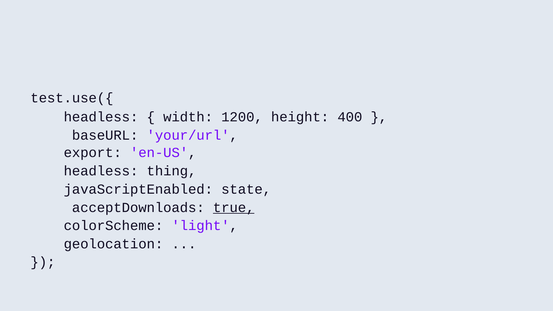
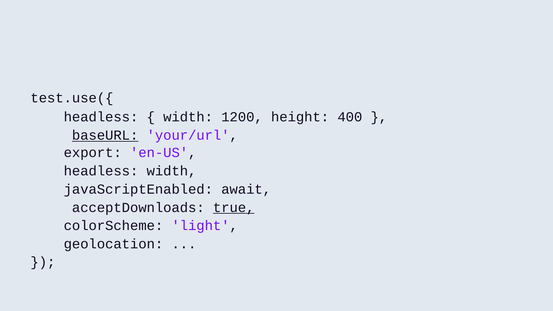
baseURL underline: none -> present
headless thing: thing -> width
state: state -> await
